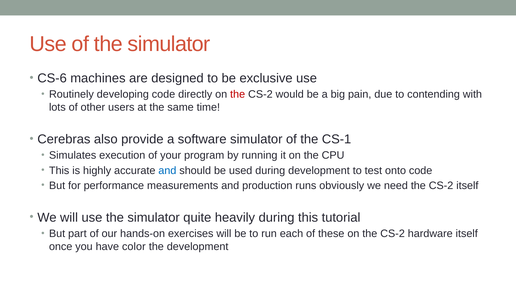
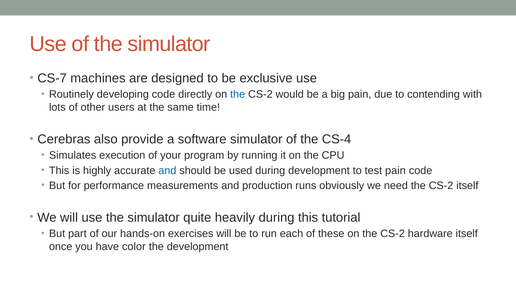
CS-6: CS-6 -> CS-7
the at (238, 94) colour: red -> blue
CS-1: CS-1 -> CS-4
test onto: onto -> pain
